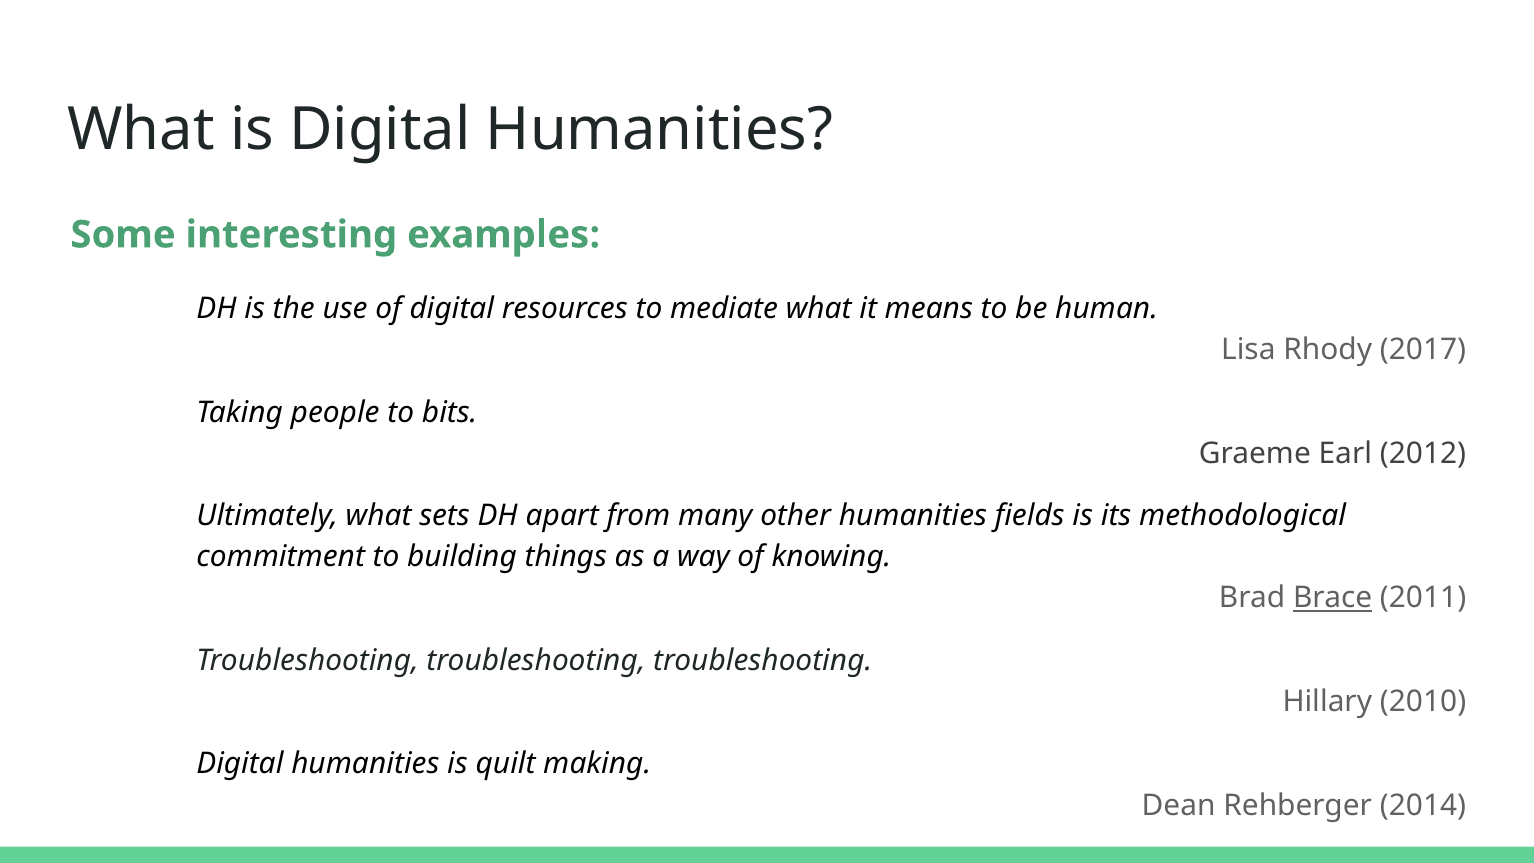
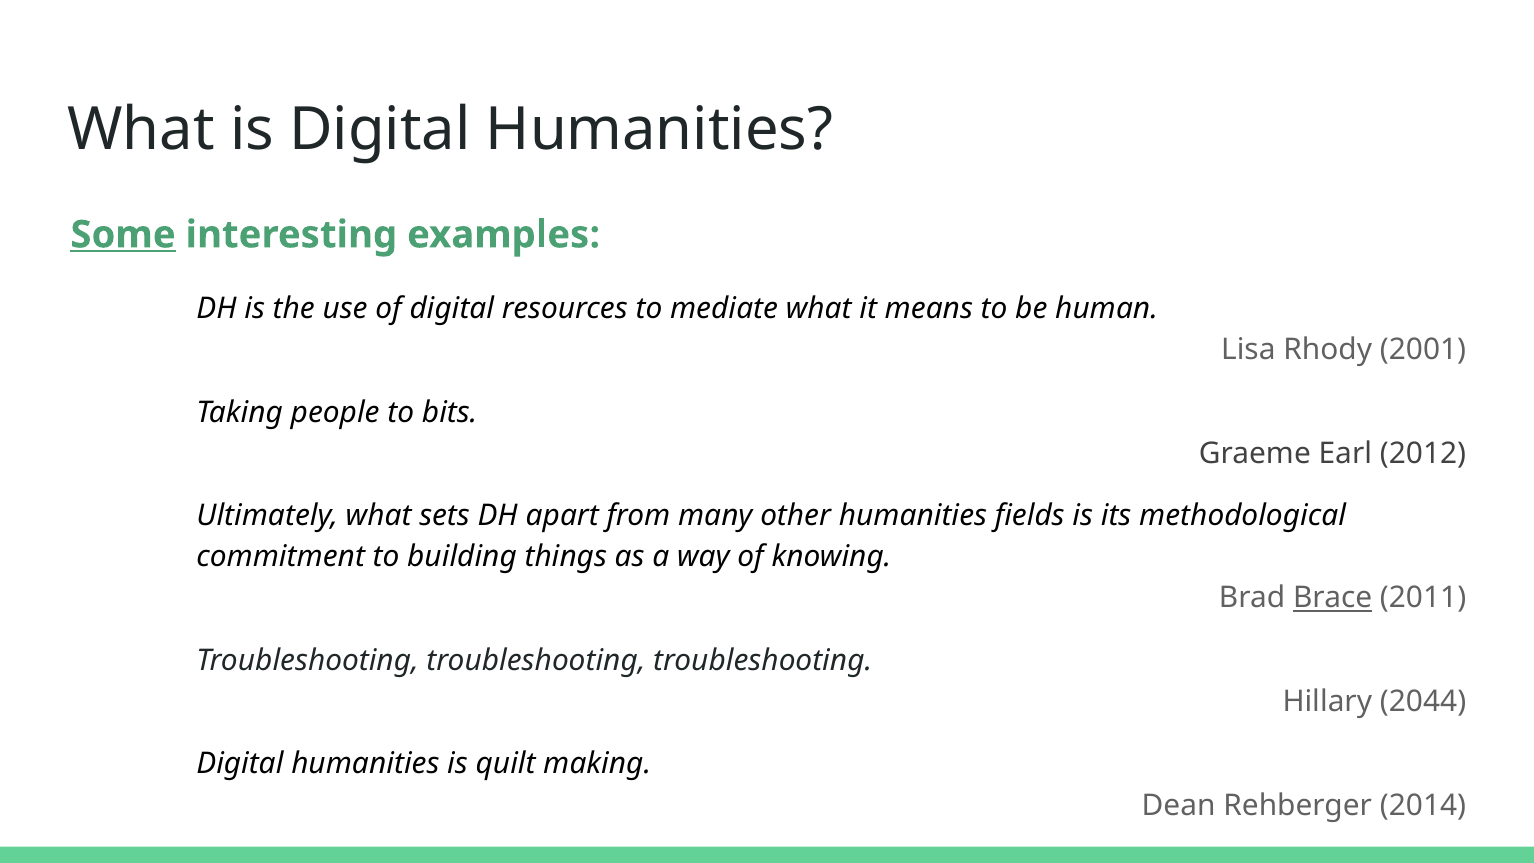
Some underline: none -> present
2017: 2017 -> 2001
2010: 2010 -> 2044
